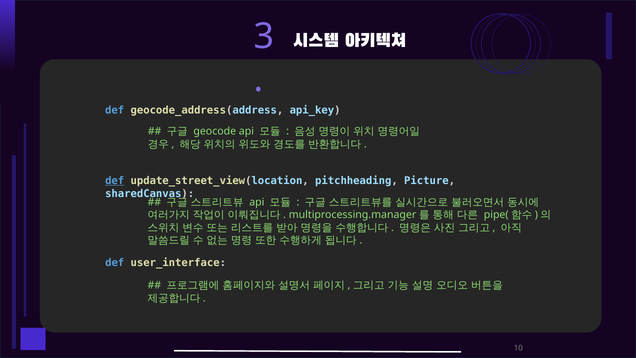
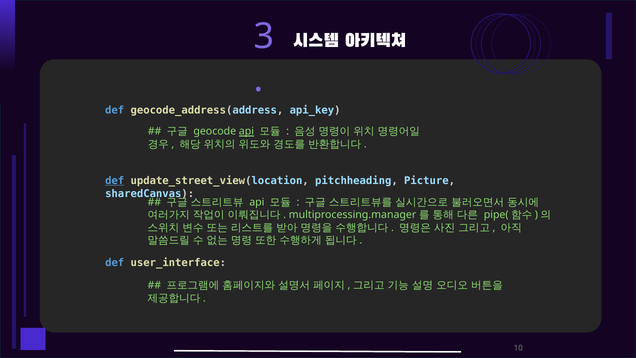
api at (246, 131) underline: none -> present
